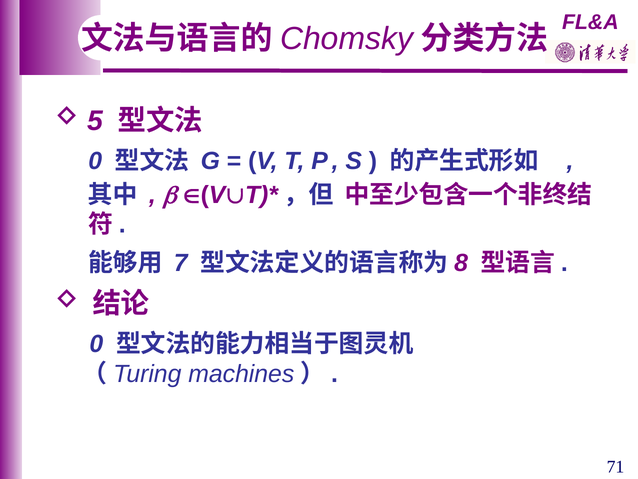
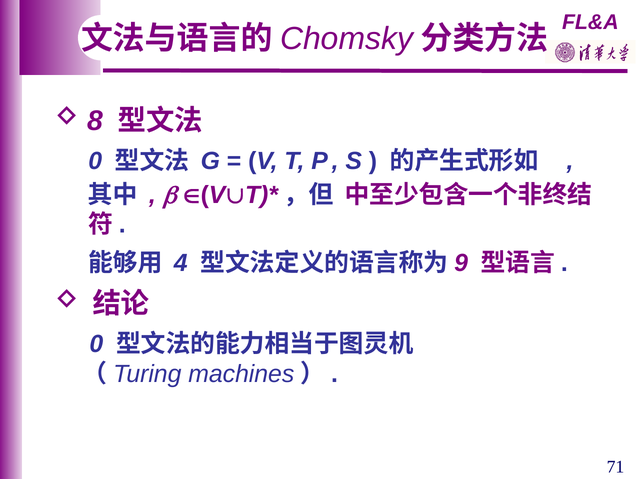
5: 5 -> 8
7: 7 -> 4
8: 8 -> 9
